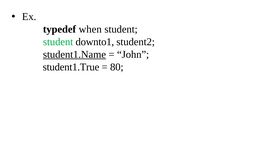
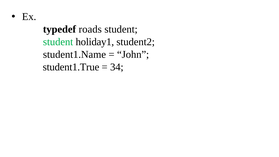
when: when -> roads
downto1: downto1 -> holiday1
student1.Name underline: present -> none
80: 80 -> 34
